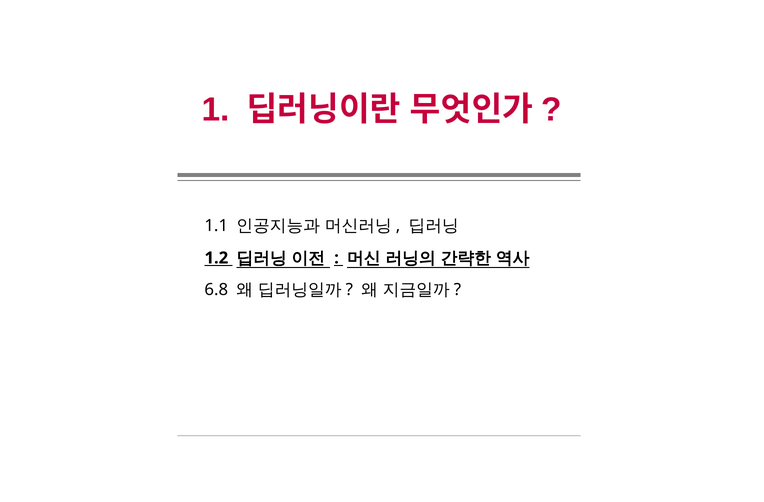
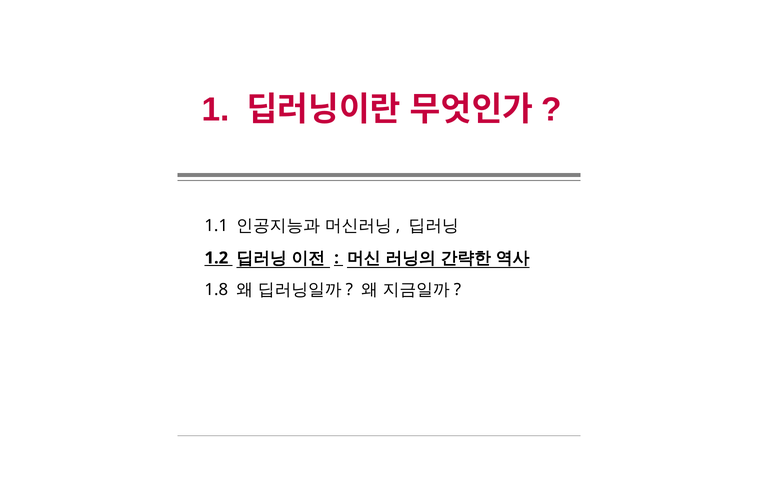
6.8: 6.8 -> 1.8
